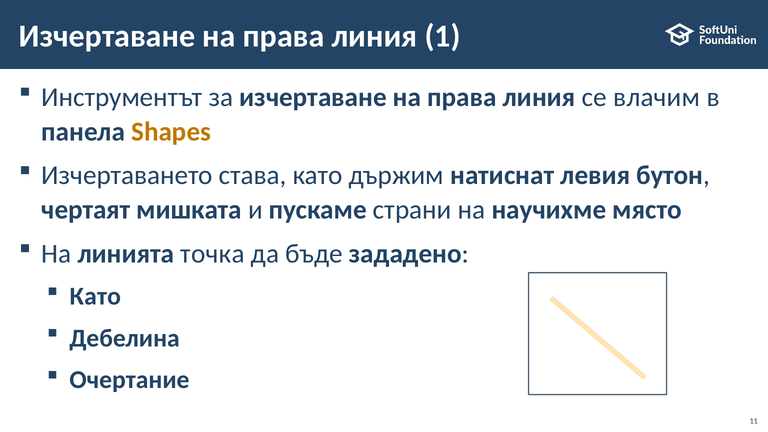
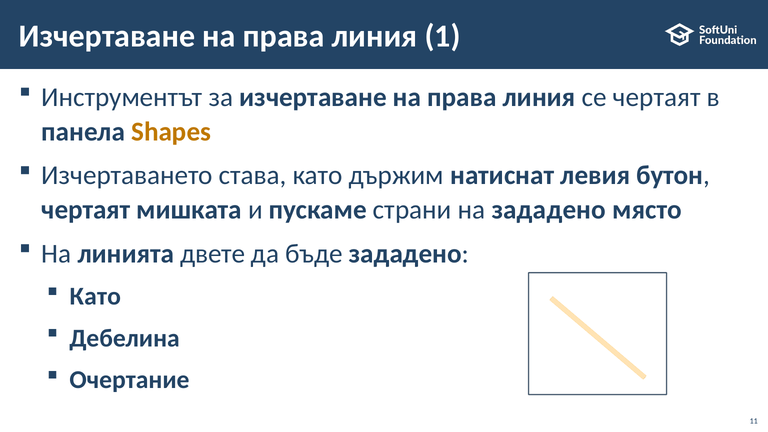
се влачим: влачим -> чертаят
на научихме: научихме -> зададено
точка: точка -> двете
